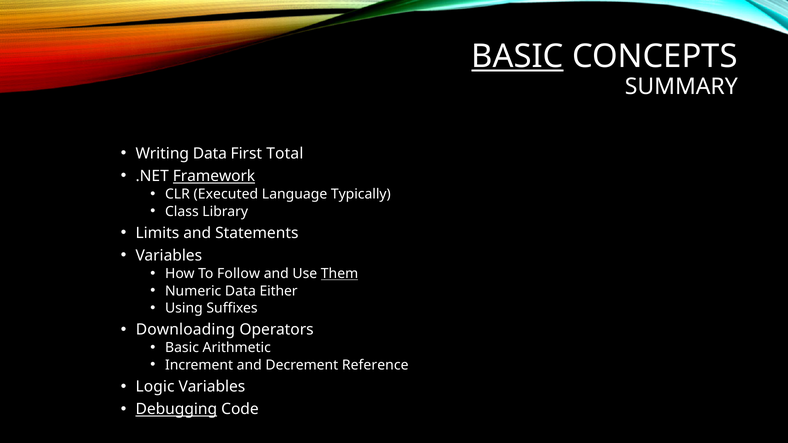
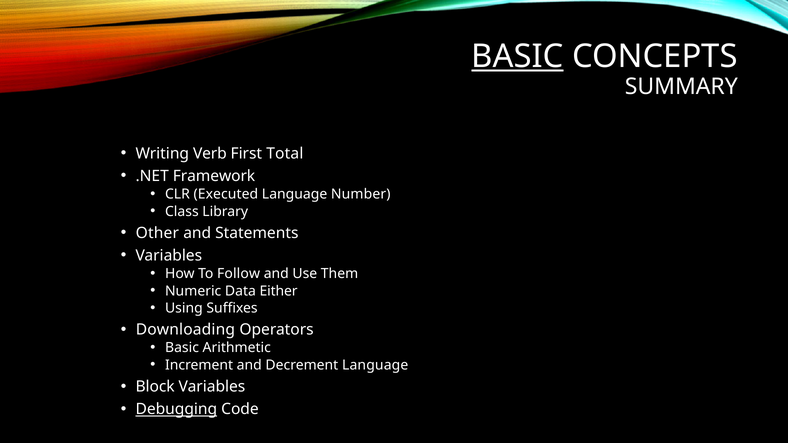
Writing Data: Data -> Verb
Framework underline: present -> none
Typically: Typically -> Number
Limits: Limits -> Other
Them underline: present -> none
Decrement Reference: Reference -> Language
Logic: Logic -> Block
